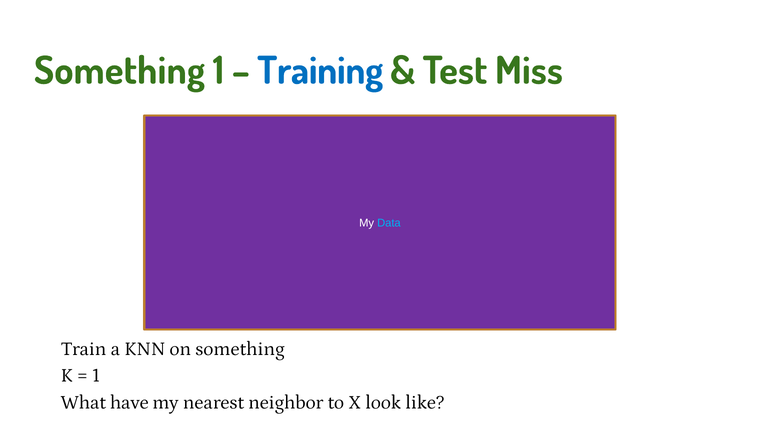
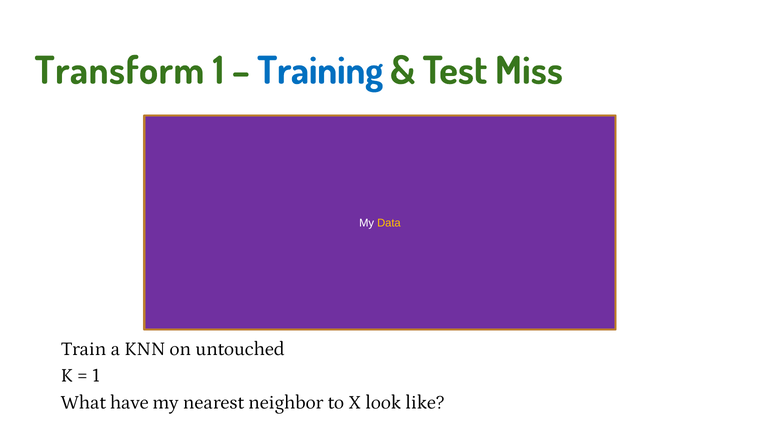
Something at (120, 71): Something -> Transform
Data colour: light blue -> yellow
on something: something -> untouched
